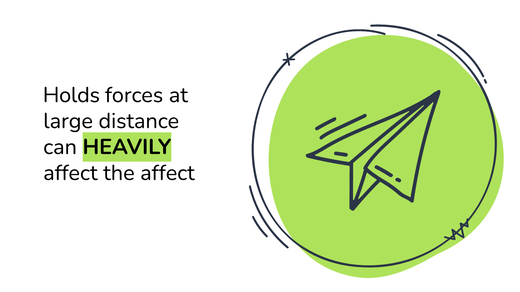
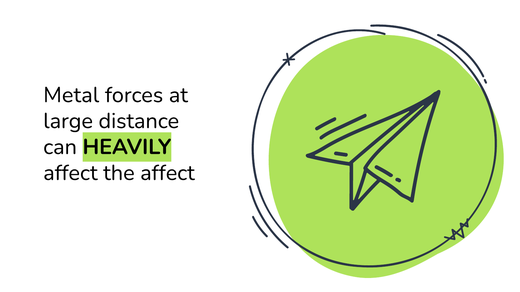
Holds: Holds -> Metal
